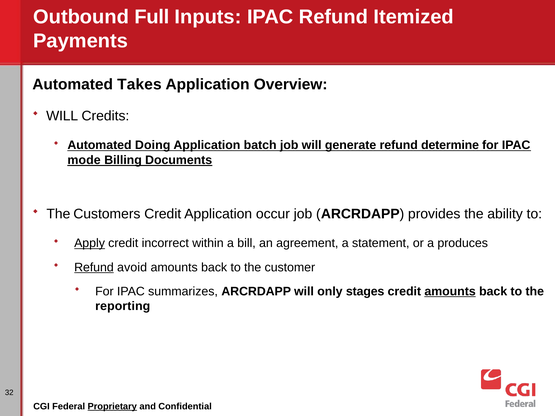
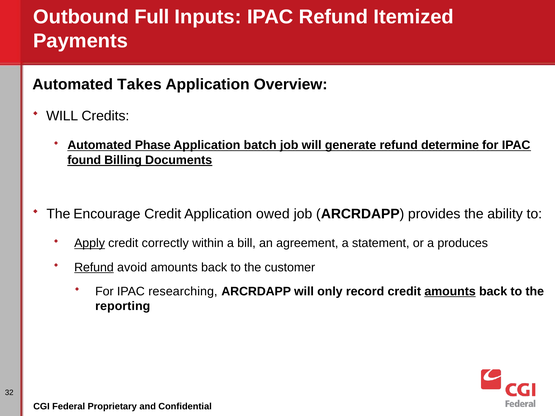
Doing: Doing -> Phase
mode: mode -> found
Customers: Customers -> Encourage
occur: occur -> owed
incorrect: incorrect -> correctly
summarizes: summarizes -> researching
stages: stages -> record
Proprietary underline: present -> none
